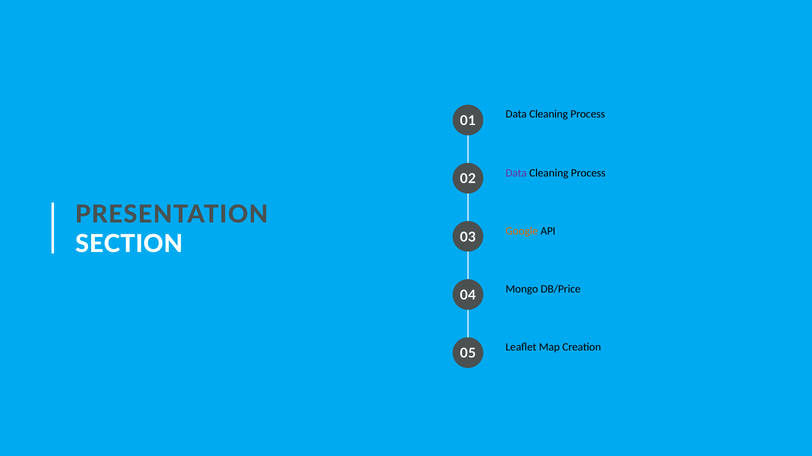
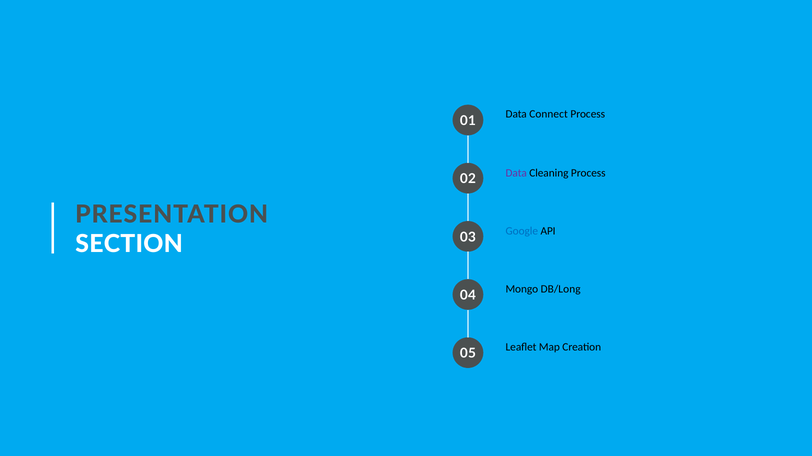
Cleaning at (549, 114): Cleaning -> Connect
Google colour: orange -> blue
DB/Price: DB/Price -> DB/Long
